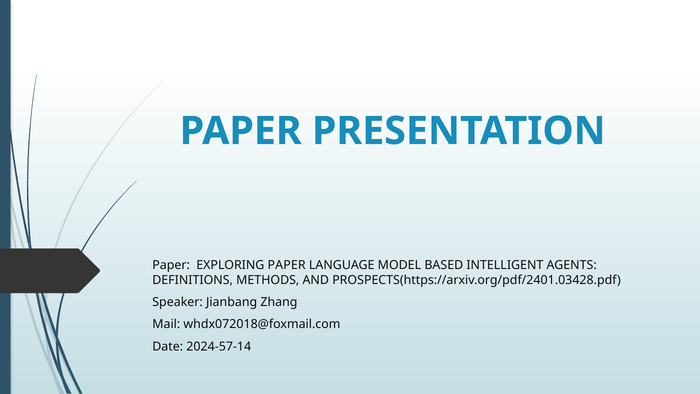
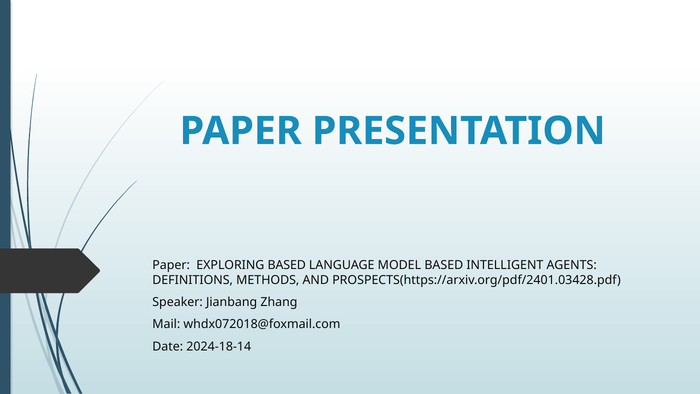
EXPLORING PAPER: PAPER -> BASED
2024-57-14: 2024-57-14 -> 2024-18-14
